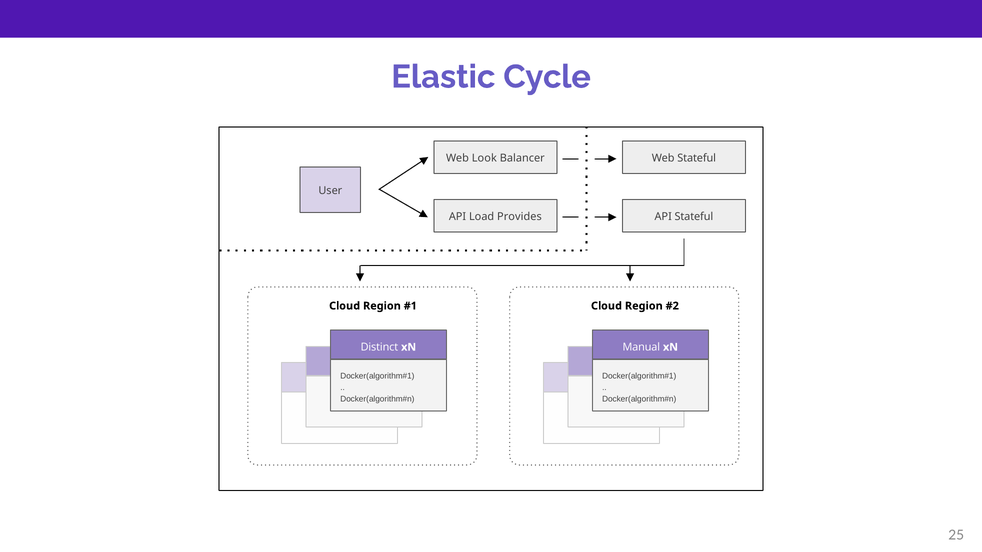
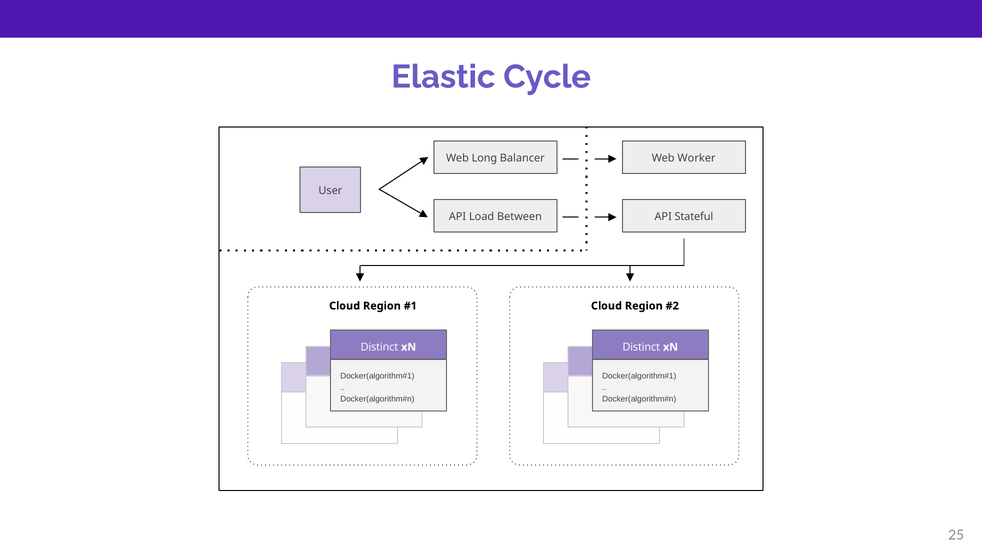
Look: Look -> Long
Web Stateful: Stateful -> Worker
Provides: Provides -> Between
Manual at (641, 347): Manual -> Distinct
